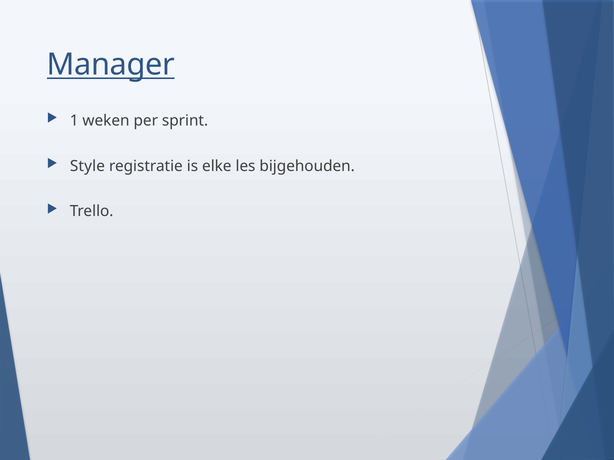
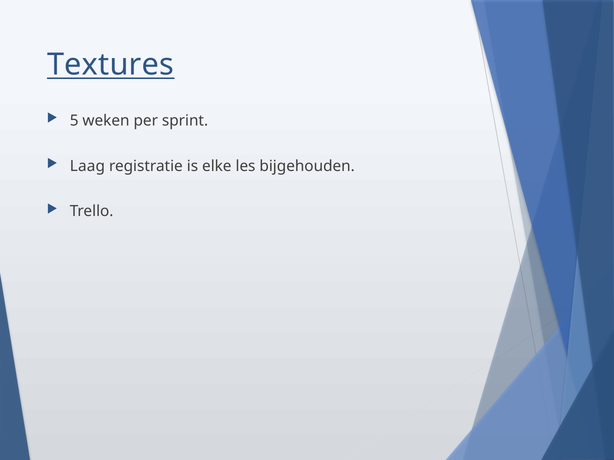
Manager: Manager -> Textures
1: 1 -> 5
Style: Style -> Laag
